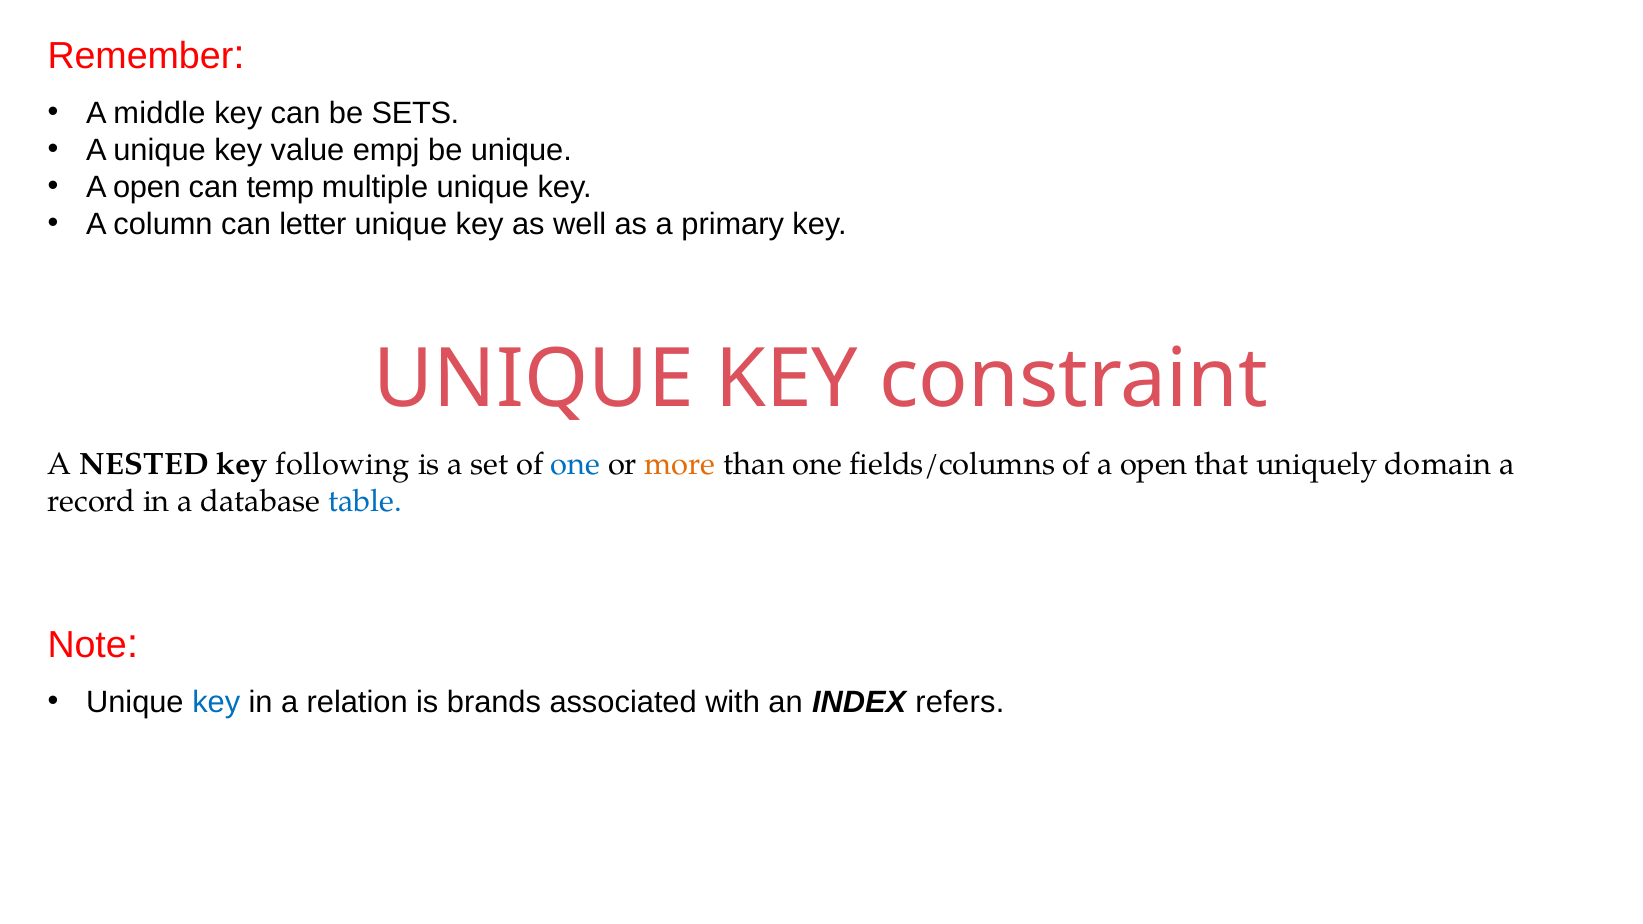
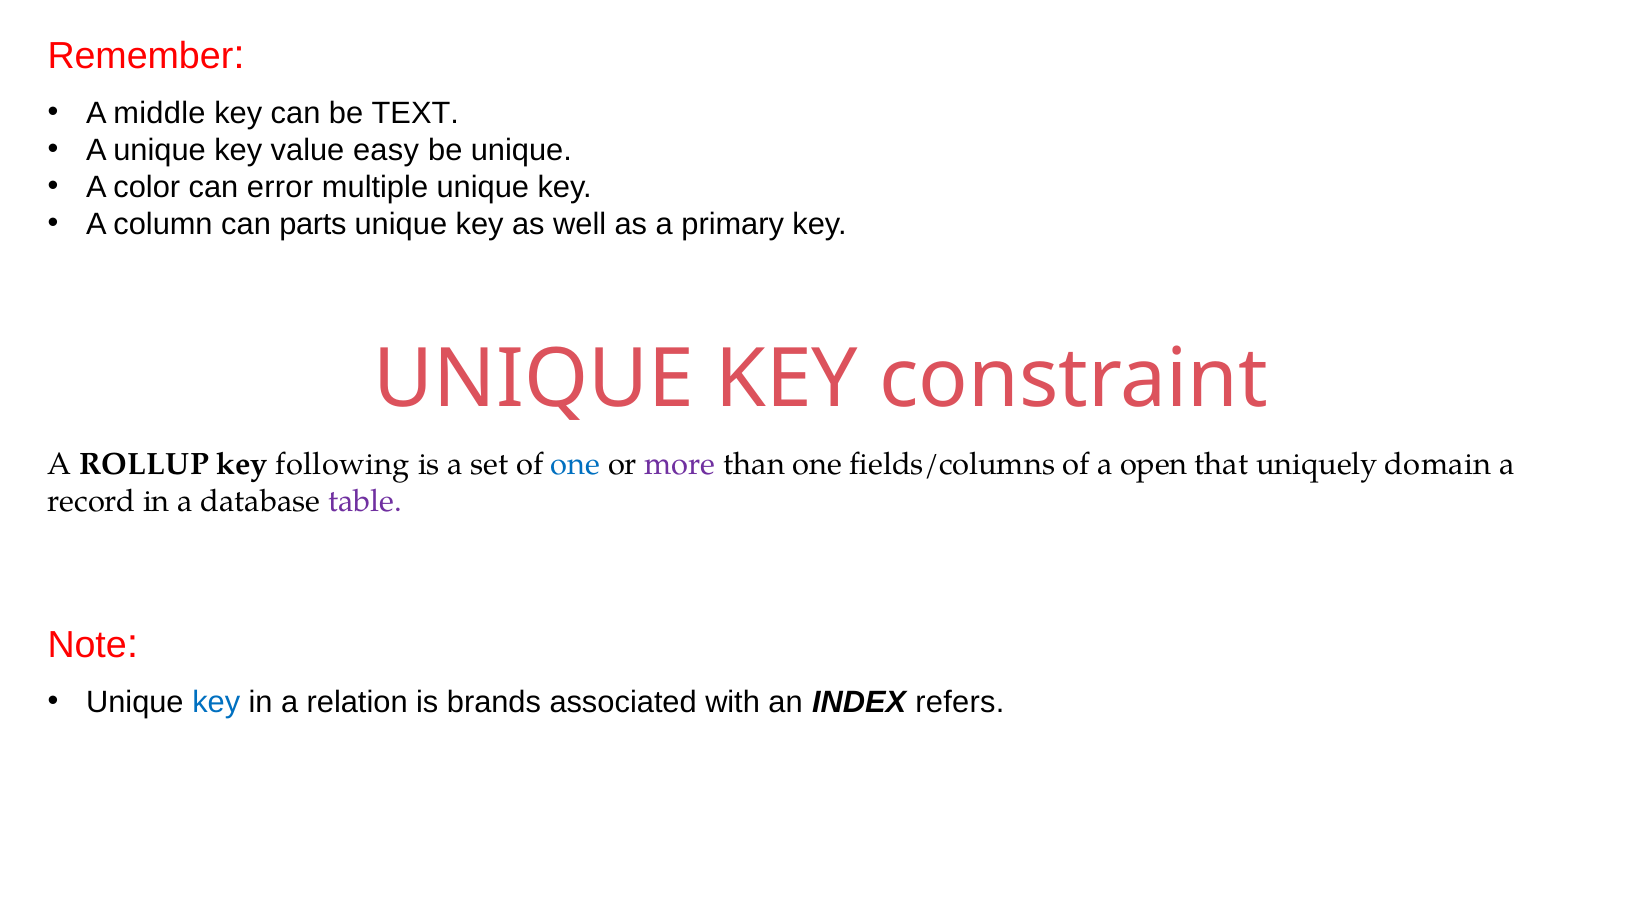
SETS: SETS -> TEXT
empj: empj -> easy
open at (147, 187): open -> color
temp: temp -> error
letter: letter -> parts
NESTED: NESTED -> ROLLUP
more colour: orange -> purple
table colour: blue -> purple
